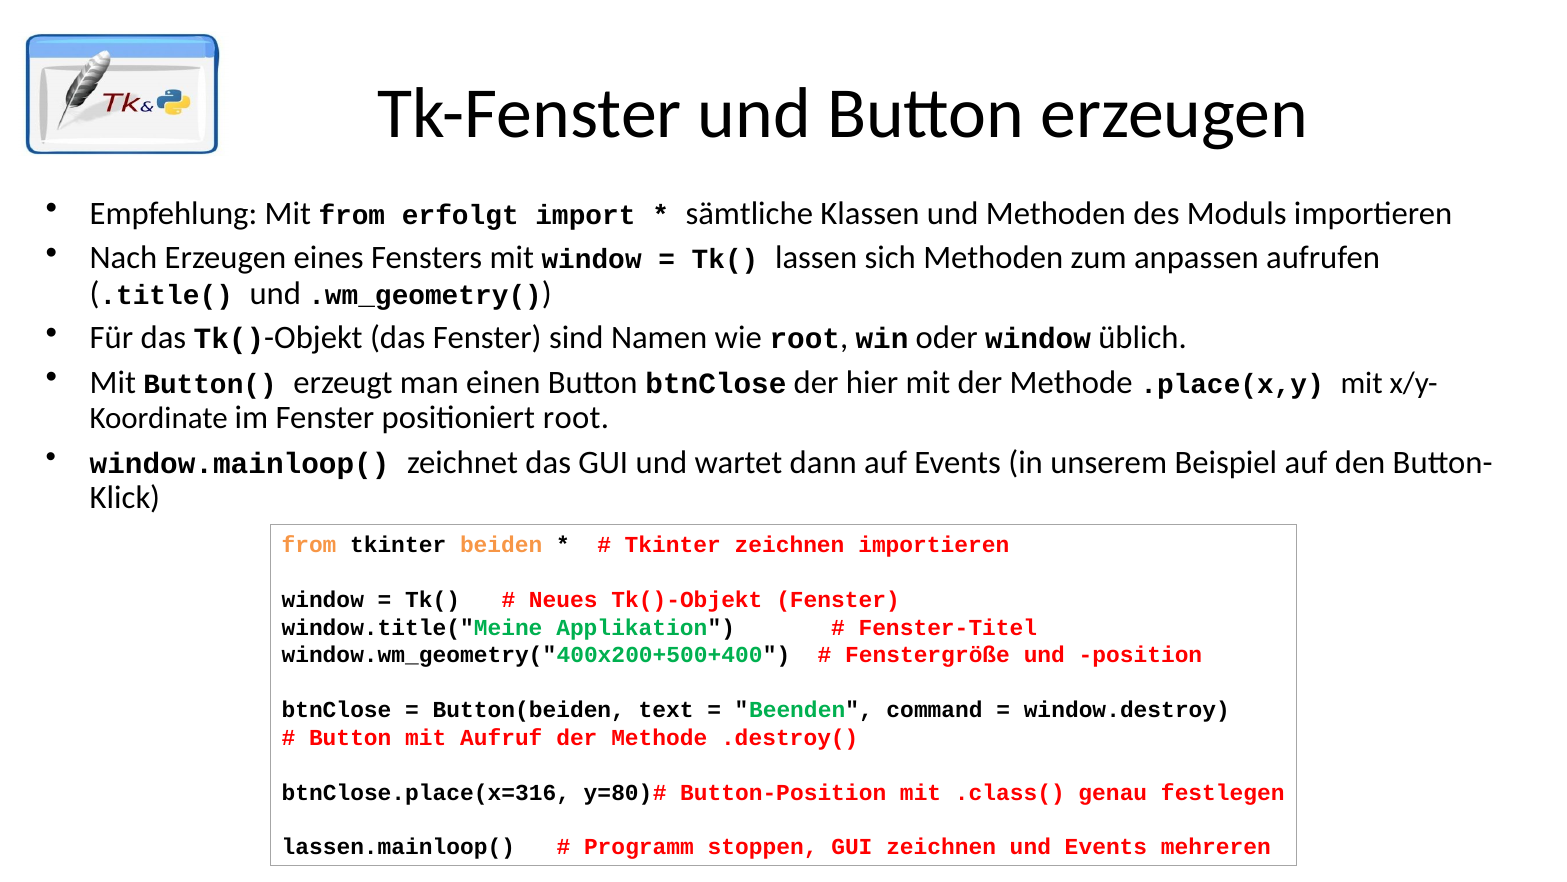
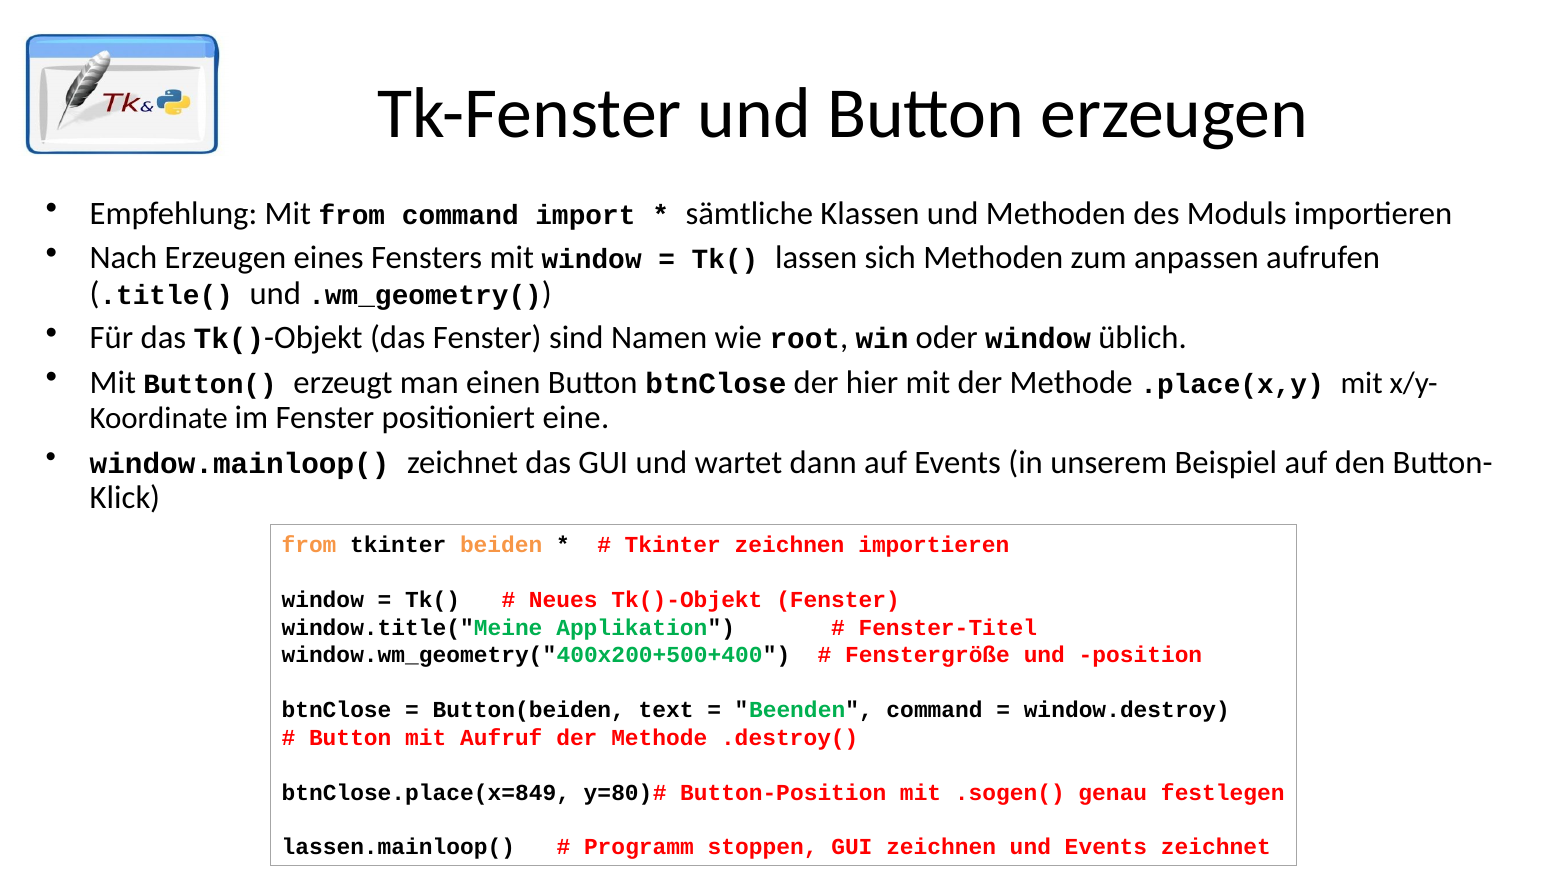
from erfolgt: erfolgt -> command
positioniert root: root -> eine
btnClose.place(x=316: btnClose.place(x=316 -> btnClose.place(x=849
.class(: .class( -> .sogen(
Events mehreren: mehreren -> zeichnet
